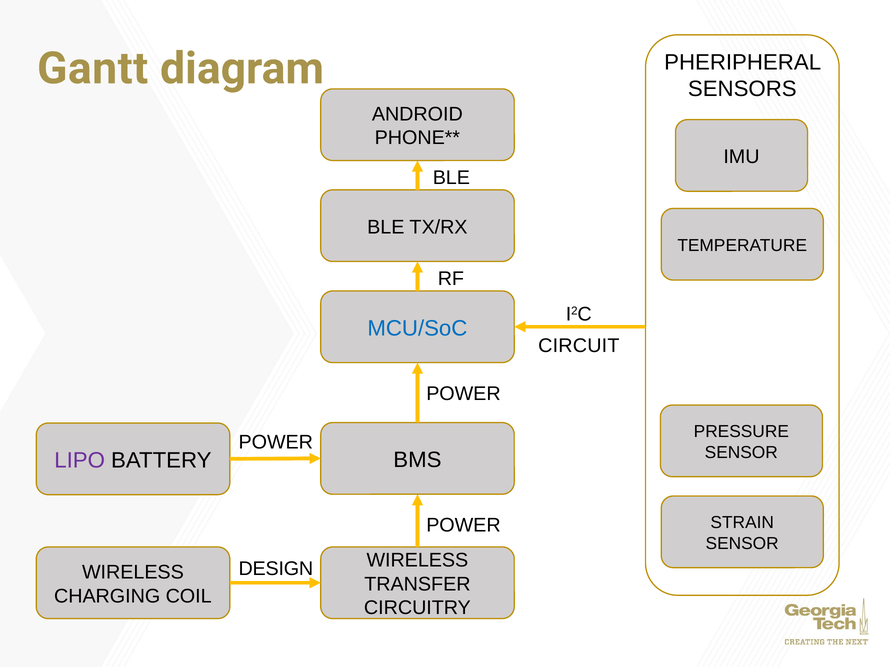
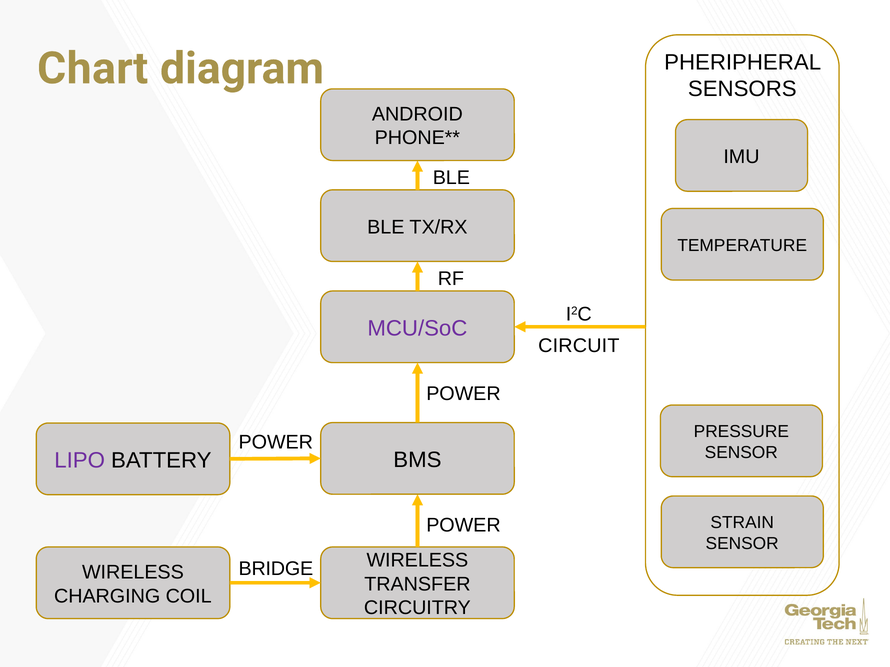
Gantt: Gantt -> Chart
MCU/SoC colour: blue -> purple
DESIGN: DESIGN -> BRIDGE
